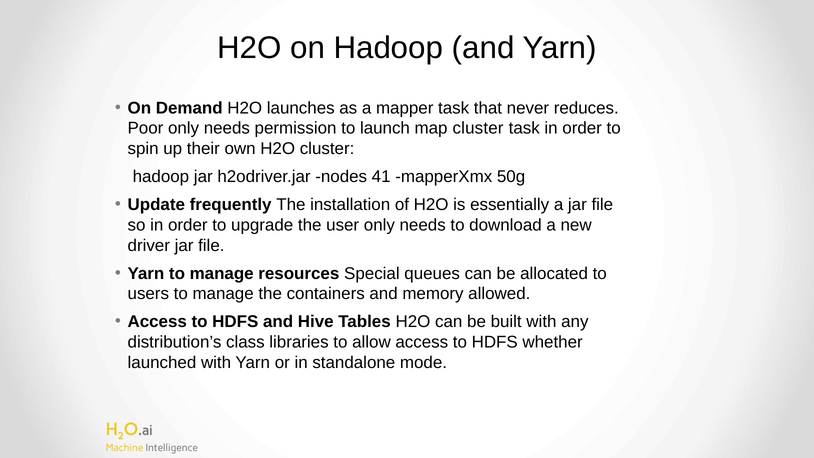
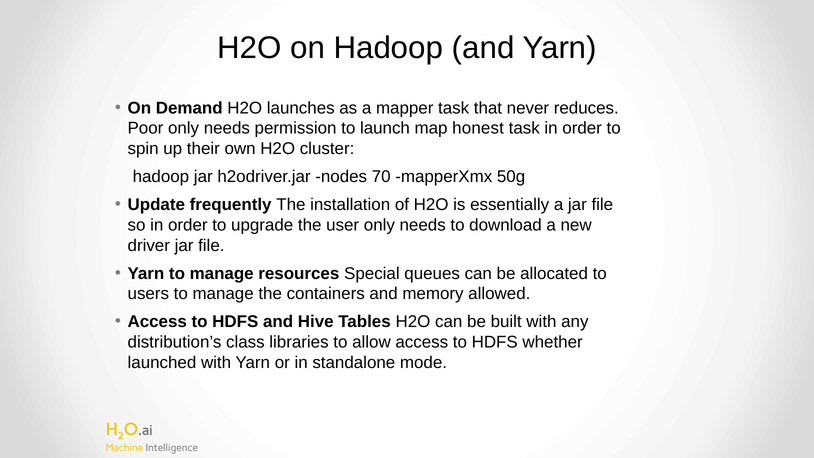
map cluster: cluster -> honest
41: 41 -> 70
